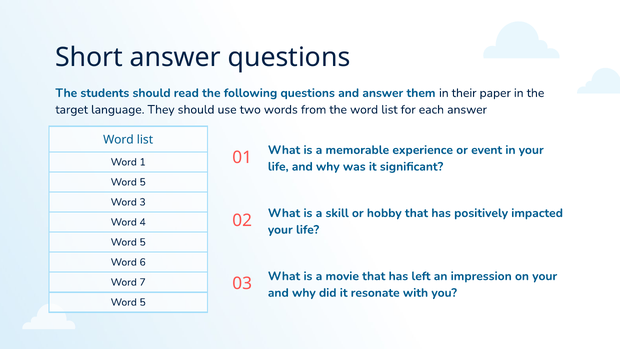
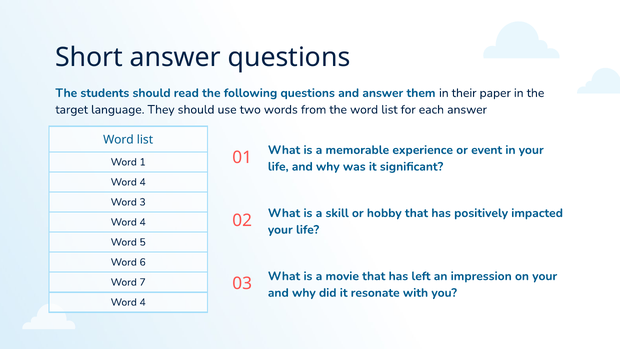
5 at (143, 182): 5 -> 4
5 at (143, 302): 5 -> 4
